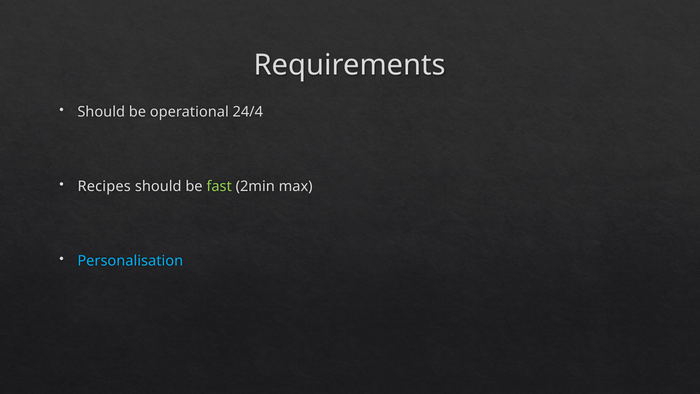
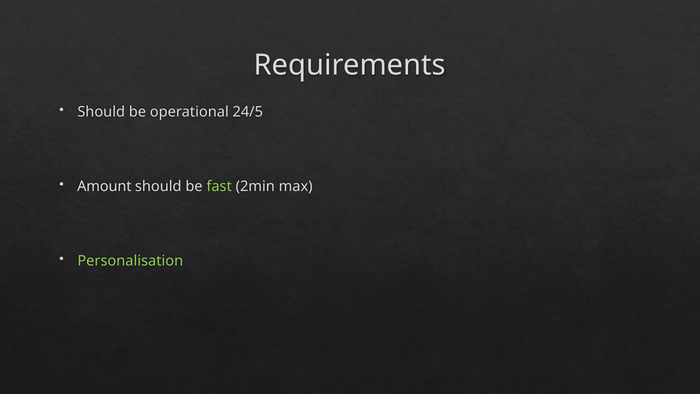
24/4: 24/4 -> 24/5
Recipes: Recipes -> Amount
Personalisation colour: light blue -> light green
